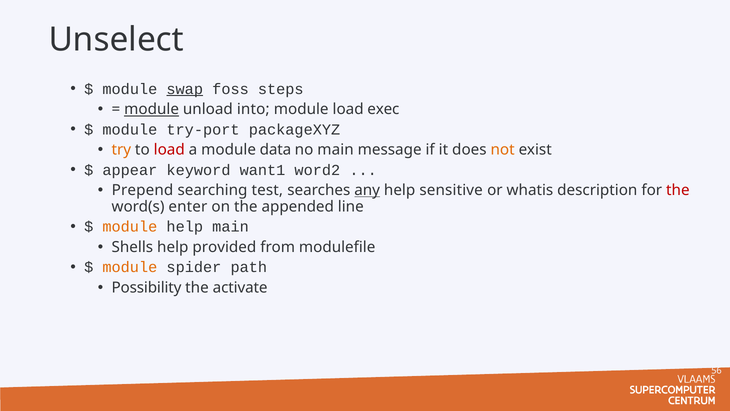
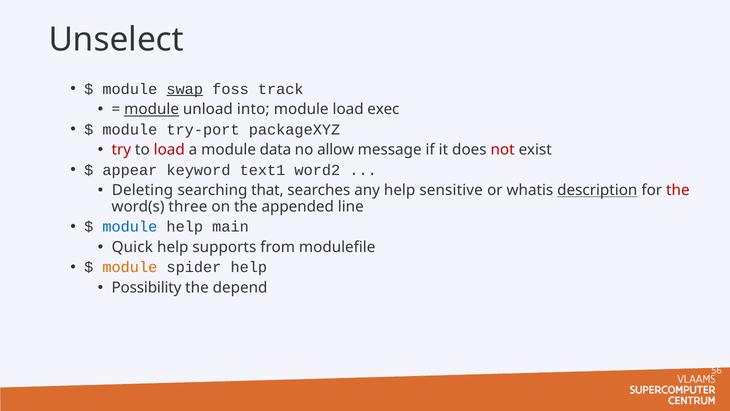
steps: steps -> track
try colour: orange -> red
no main: main -> allow
not colour: orange -> red
want1: want1 -> text1
Prepend: Prepend -> Deleting
test: test -> that
any underline: present -> none
description underline: none -> present
enter: enter -> three
module at (130, 227) colour: orange -> blue
Shells: Shells -> Quick
provided: provided -> supports
spider path: path -> help
activate: activate -> depend
